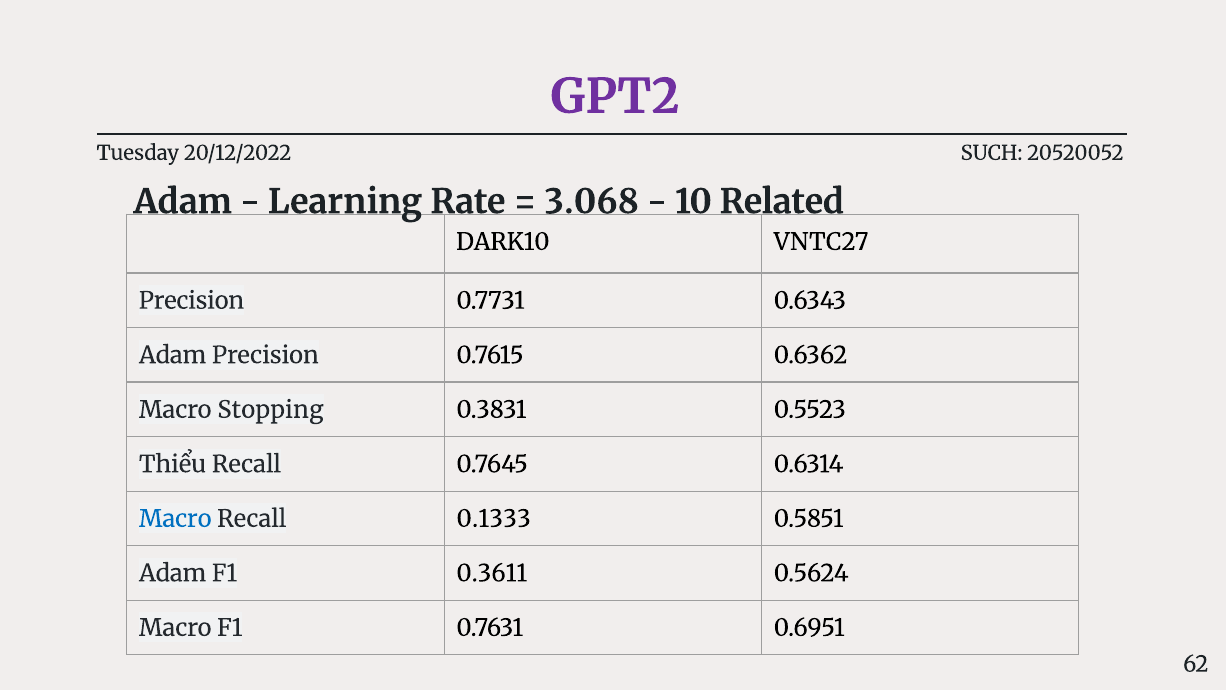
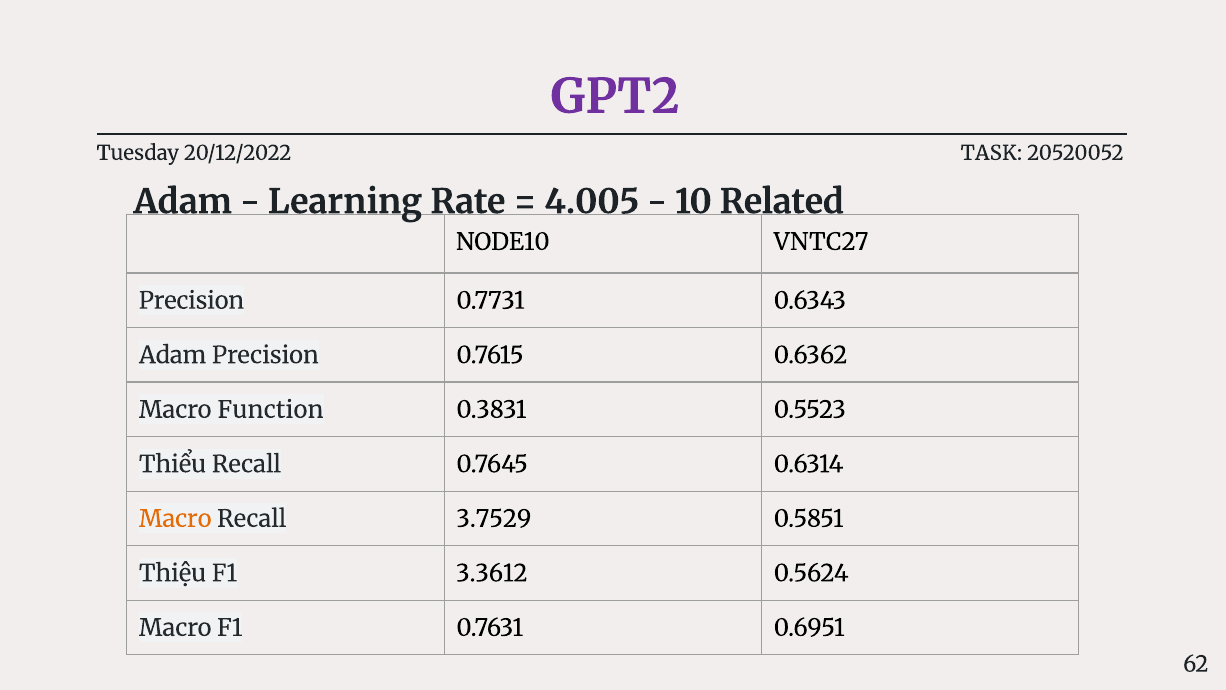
SUCH: SUCH -> TASK
3.068: 3.068 -> 4.005
DARK10: DARK10 -> NODE10
Stopping: Stopping -> Function
Macro at (175, 519) colour: blue -> orange
0.1333: 0.1333 -> 3.7529
Adam at (173, 573): Adam -> Thiệu
0.3611: 0.3611 -> 3.3612
